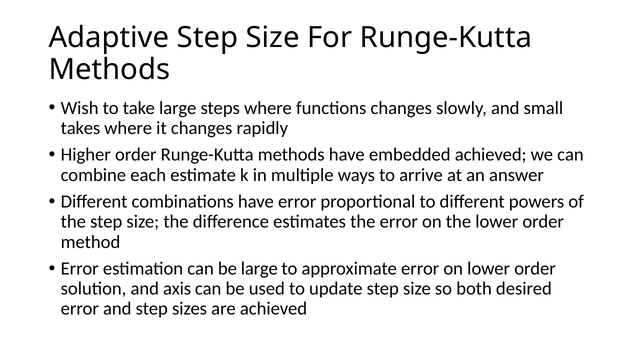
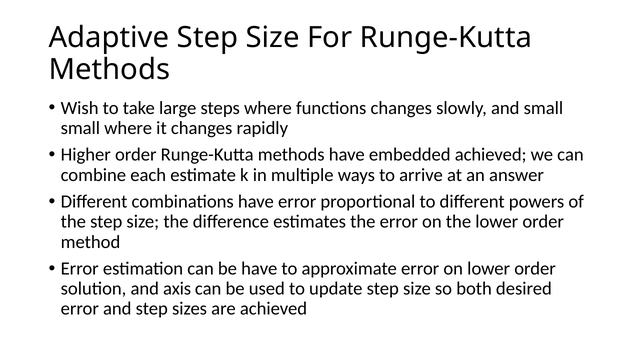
takes at (80, 128): takes -> small
be large: large -> have
